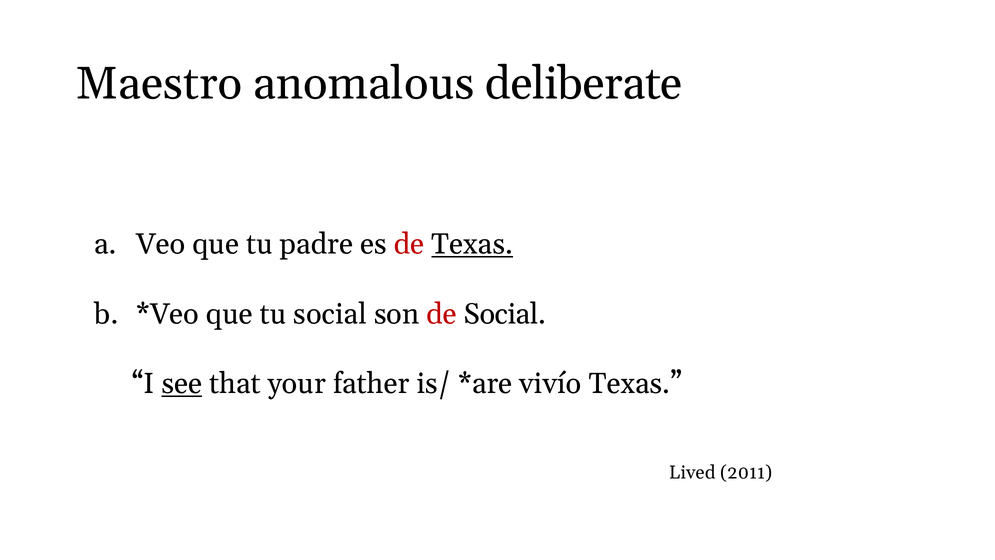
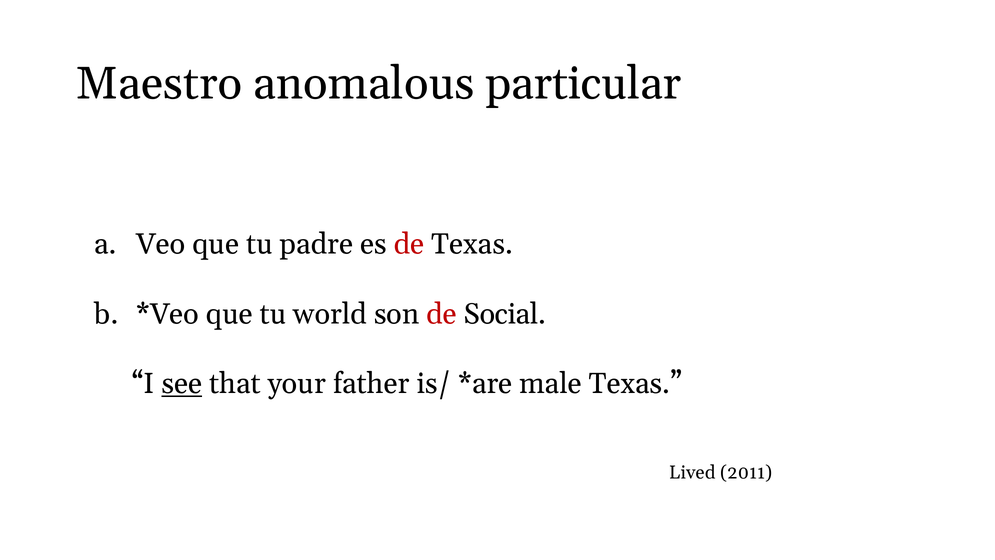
deliberate: deliberate -> particular
Texas at (472, 244) underline: present -> none
tu social: social -> world
vivío: vivío -> male
